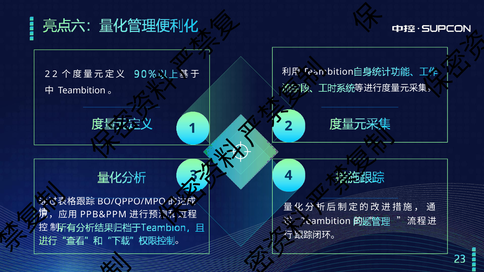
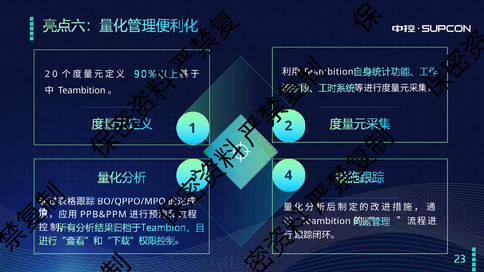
2 2: 2 -> 0
